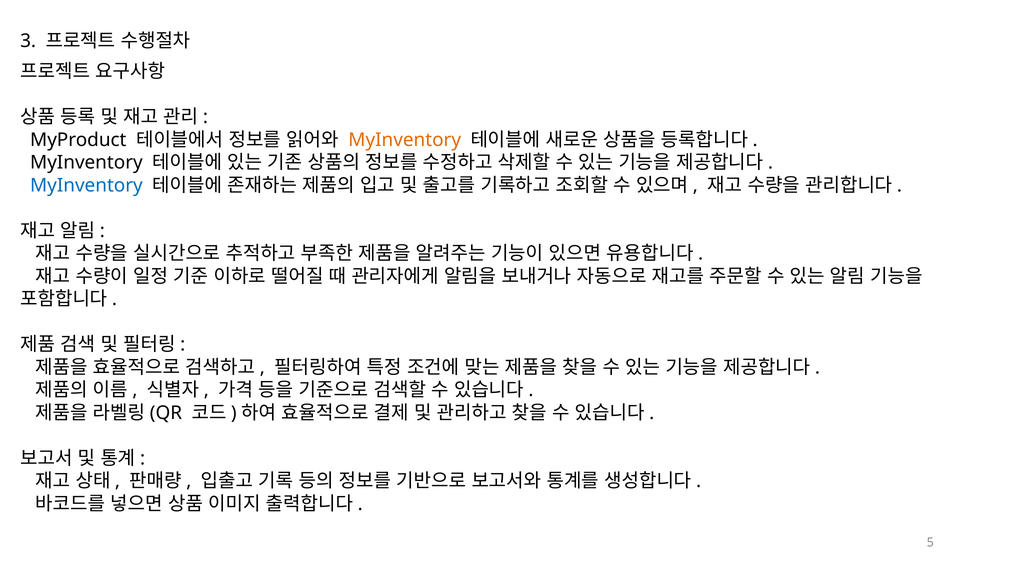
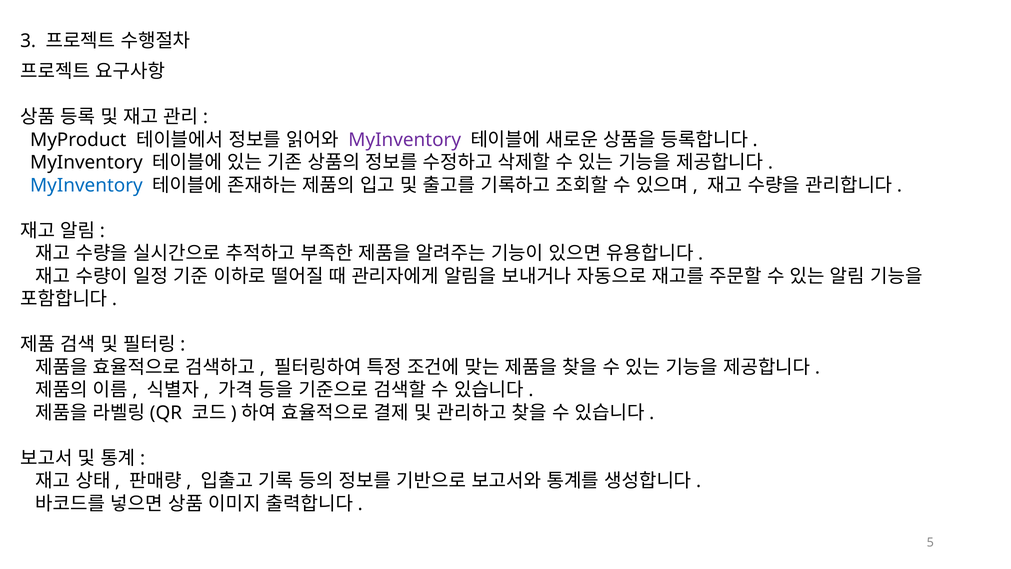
MyInventory at (405, 140) colour: orange -> purple
